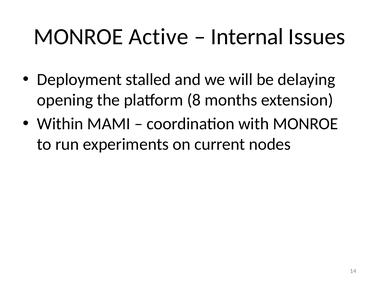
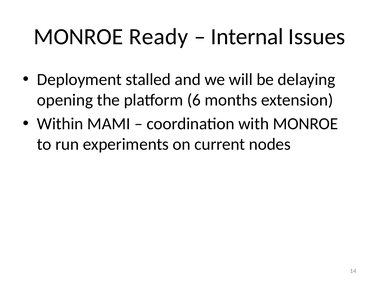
Active: Active -> Ready
8: 8 -> 6
